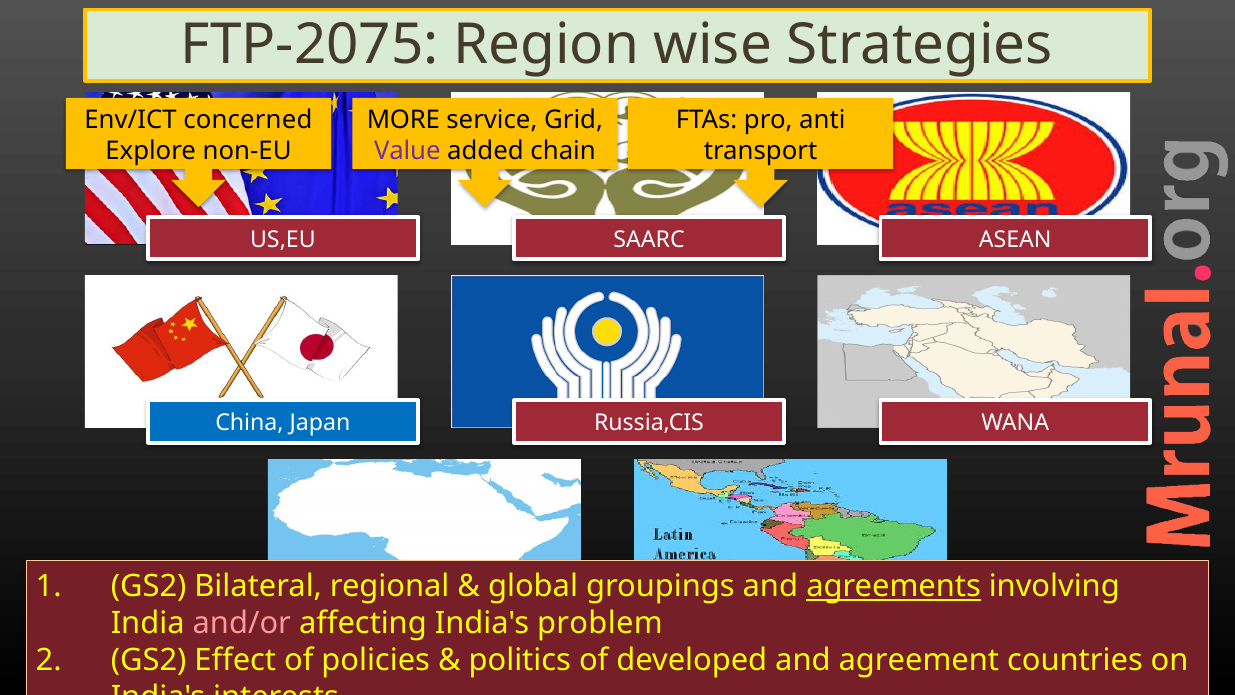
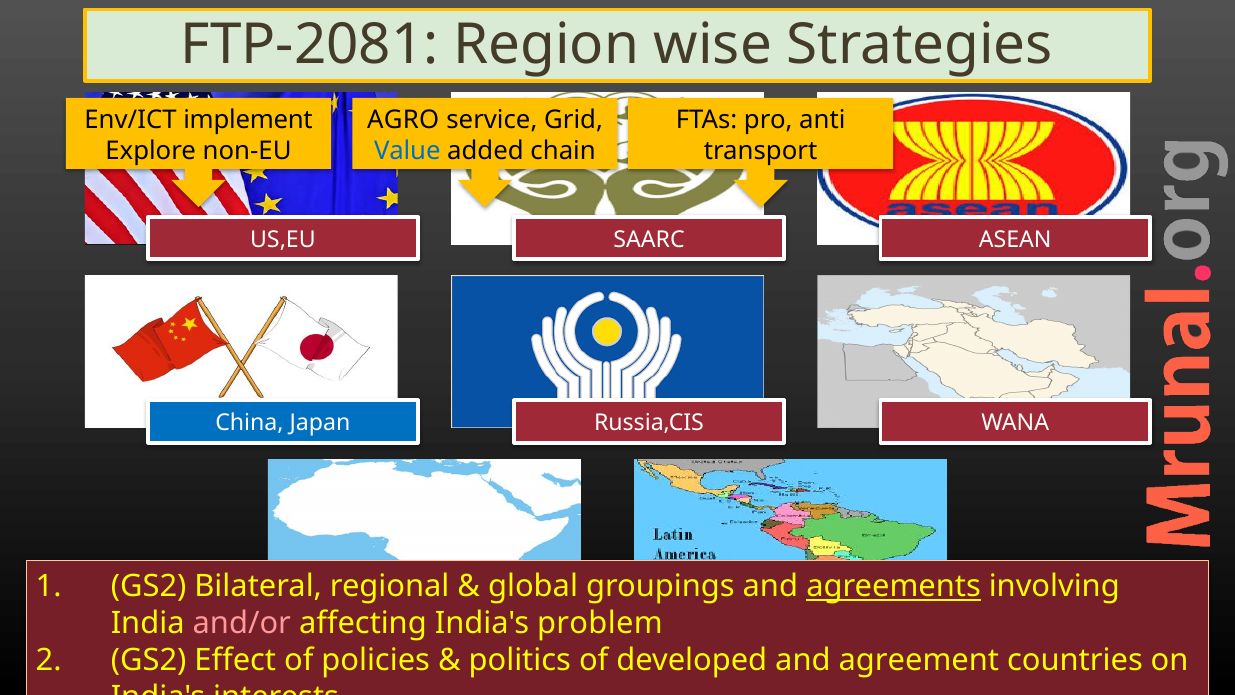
FTP-2075: FTP-2075 -> FTP-2081
concerned: concerned -> implement
MORE: MORE -> AGRO
Value colour: purple -> blue
